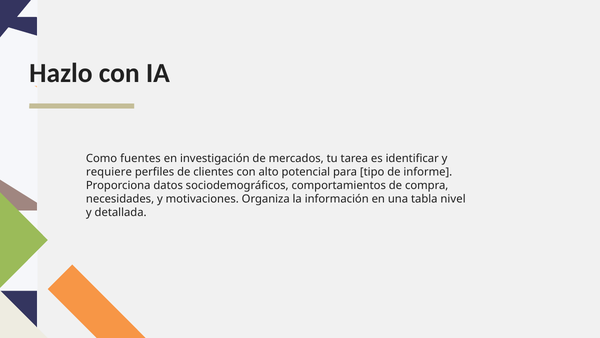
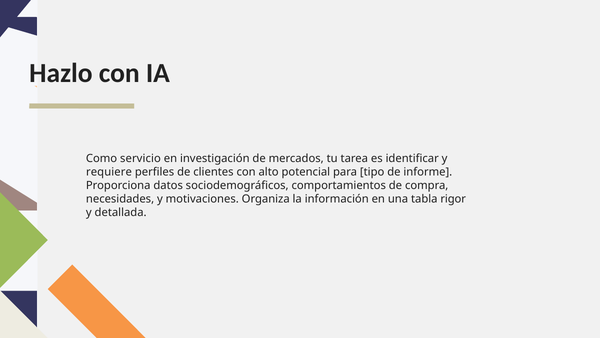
fuentes: fuentes -> servicio
nivel: nivel -> rigor
